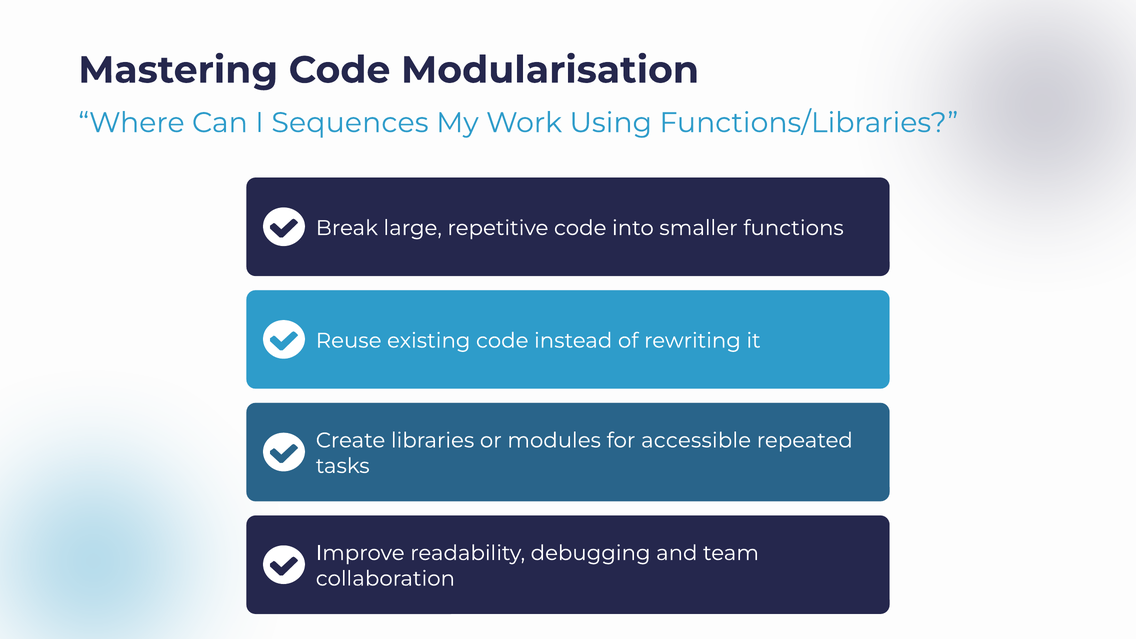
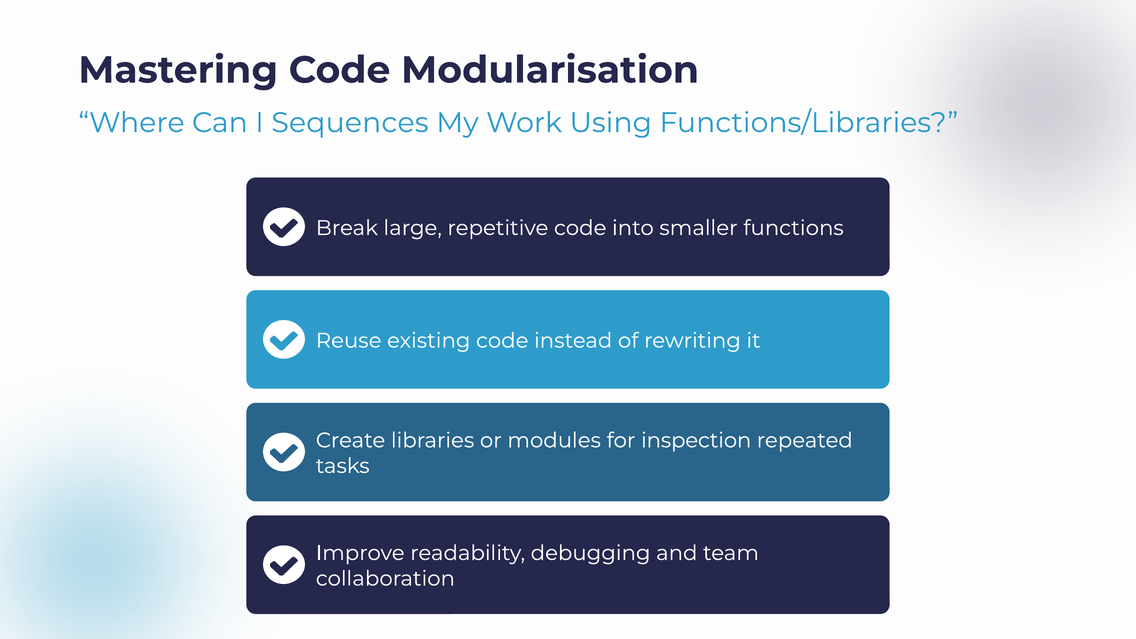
accessible: accessible -> inspection
